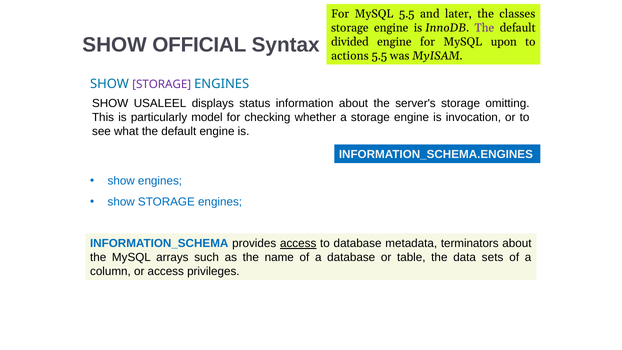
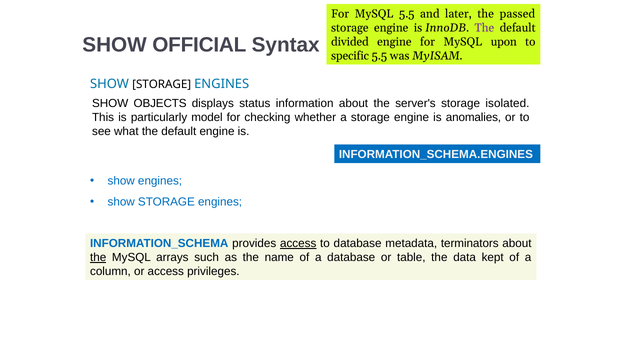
classes: classes -> passed
actions: actions -> specific
STORAGE at (162, 84) colour: purple -> black
USALEEL: USALEEL -> OBJECTS
omitting: omitting -> isolated
invocation: invocation -> anomalies
the at (98, 257) underline: none -> present
sets: sets -> kept
